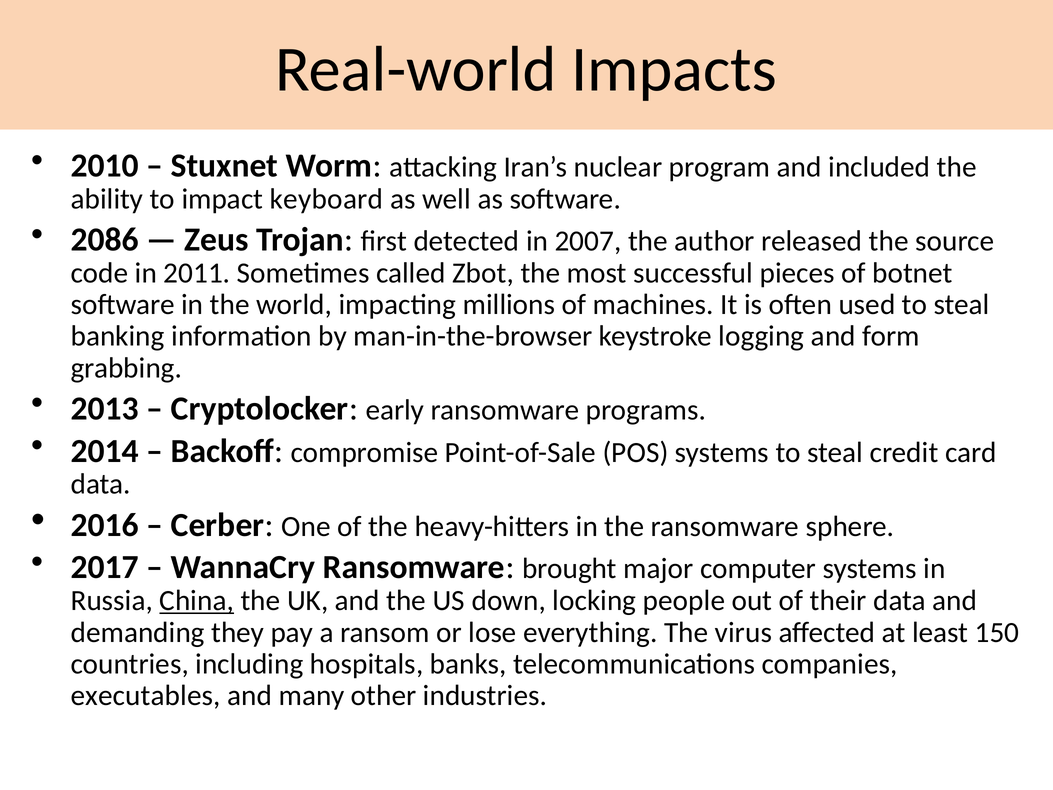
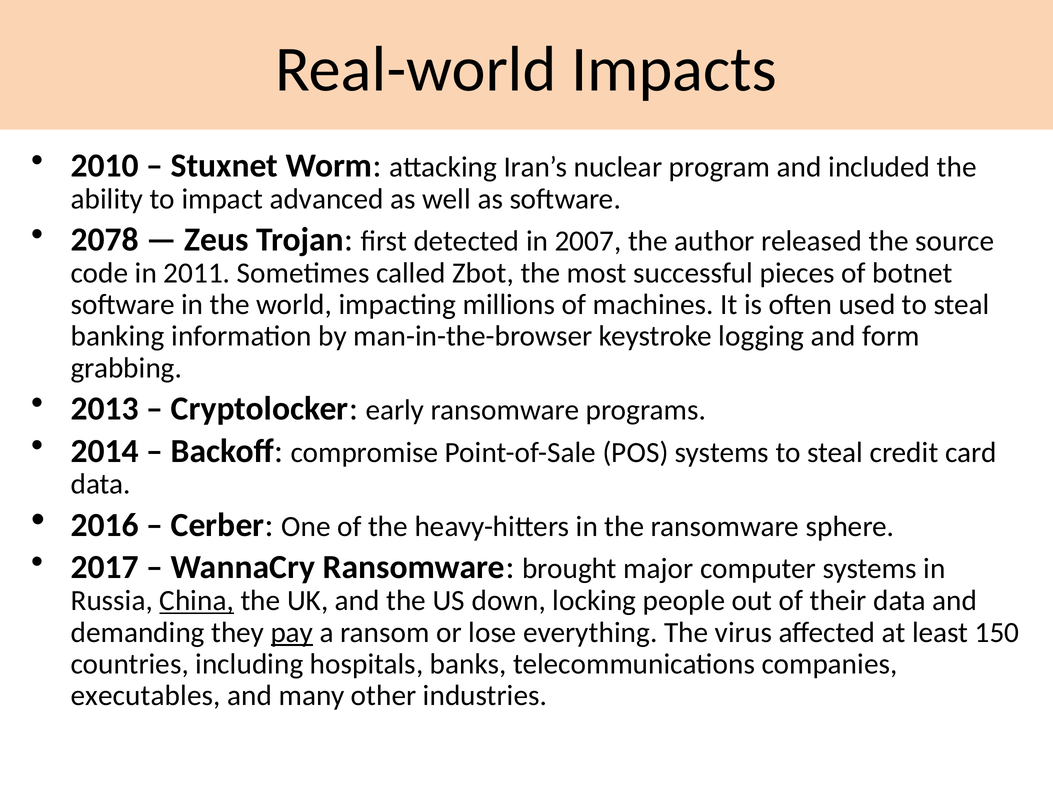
keyboard: keyboard -> advanced
2086: 2086 -> 2078
pay underline: none -> present
